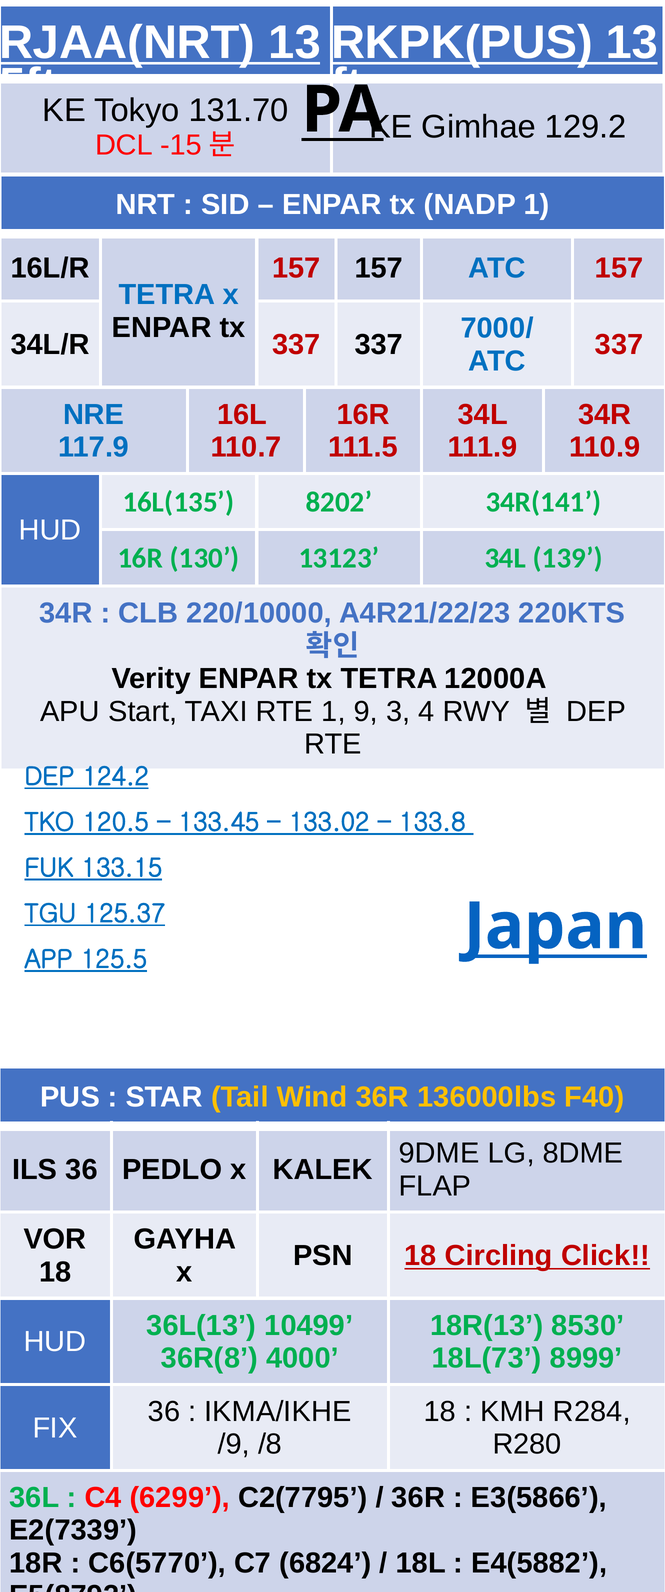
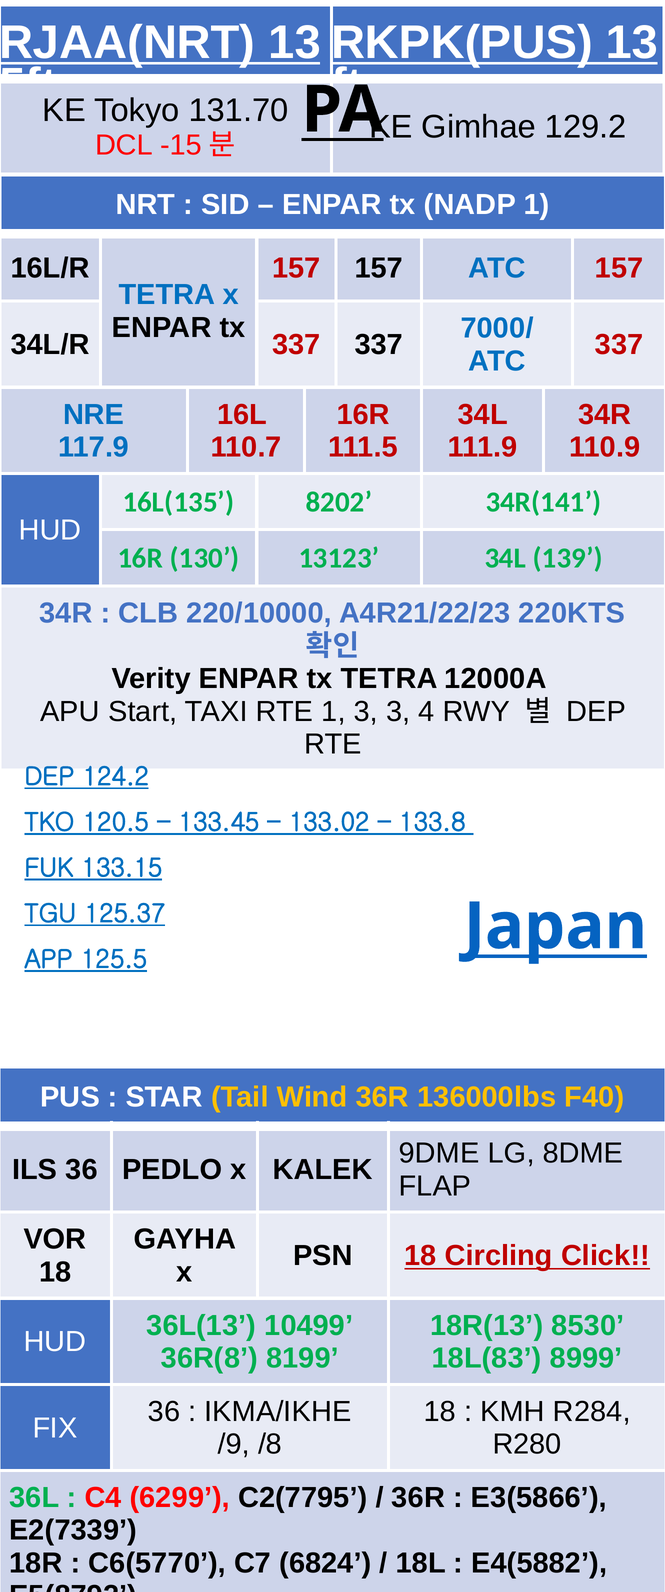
1 9: 9 -> 3
4000: 4000 -> 8199
18L(73: 18L(73 -> 18L(83
